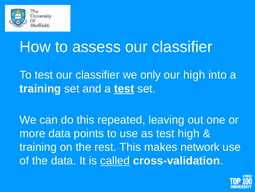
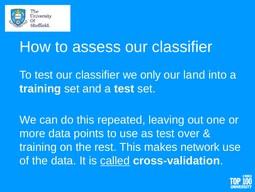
our high: high -> land
test at (124, 88) underline: present -> none
test high: high -> over
